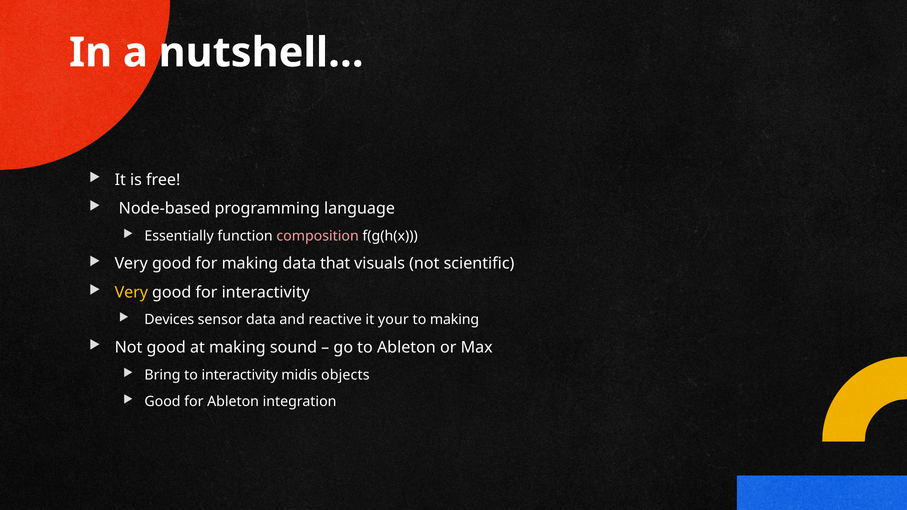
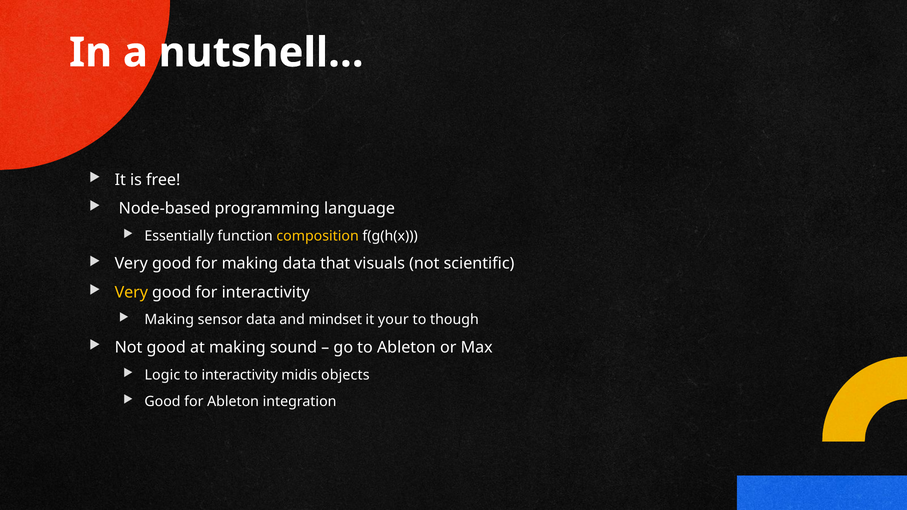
composition colour: pink -> yellow
Devices at (169, 320): Devices -> Making
reactive: reactive -> mindset
to making: making -> though
Bring: Bring -> Logic
